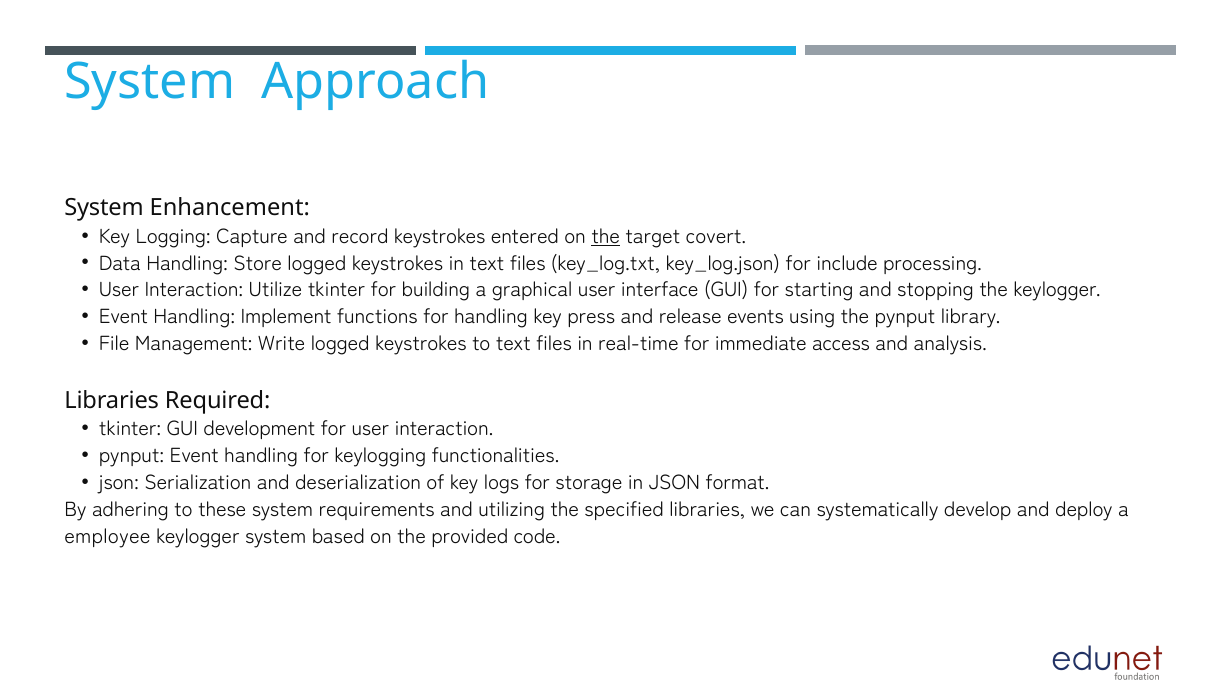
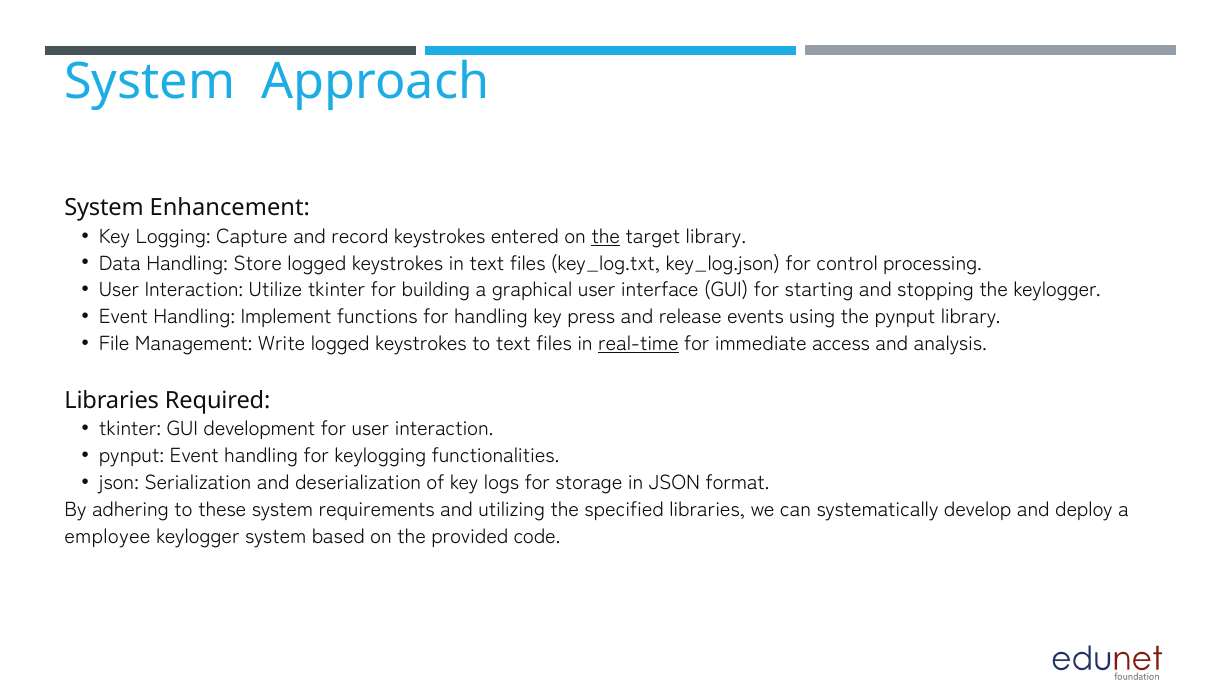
target covert: covert -> library
include: include -> control
real-time underline: none -> present
